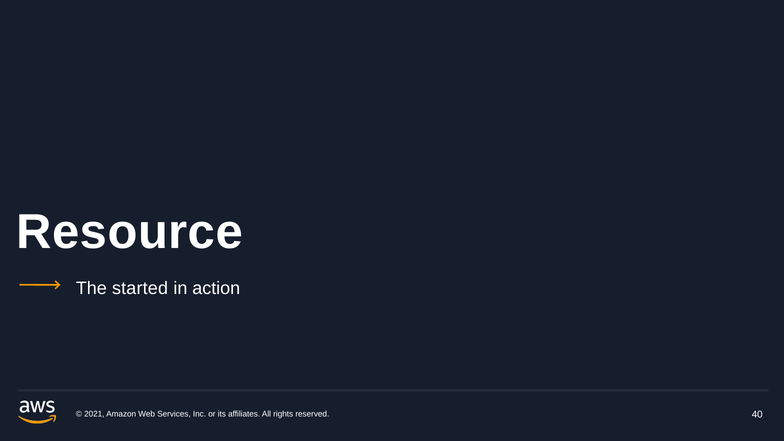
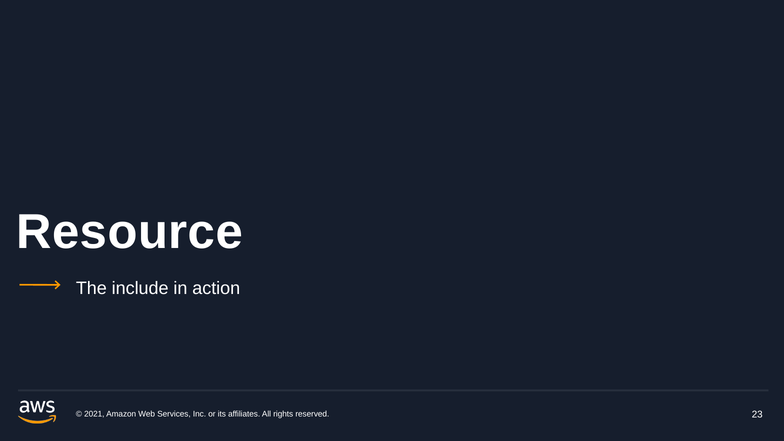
started: started -> include
40: 40 -> 23
